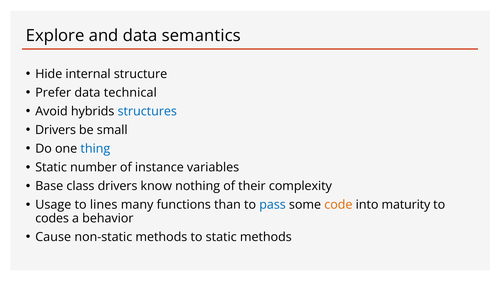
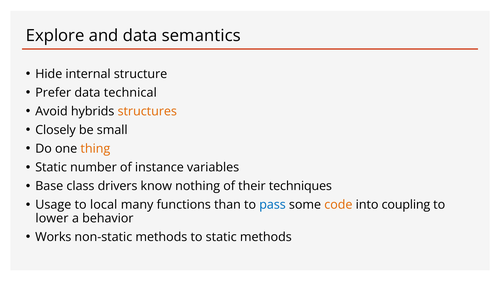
structures colour: blue -> orange
Drivers at (56, 130): Drivers -> Closely
thing colour: blue -> orange
complexity: complexity -> techniques
lines: lines -> local
maturity: maturity -> coupling
codes: codes -> lower
Cause: Cause -> Works
